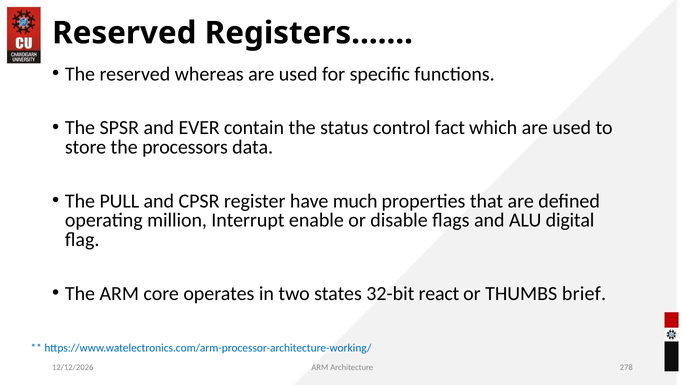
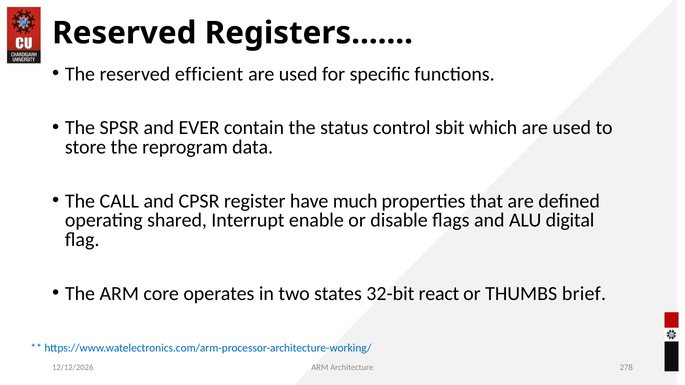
whereas: whereas -> efficient
fact: fact -> sbit
processors: processors -> reprogram
PULL: PULL -> CALL
million: million -> shared
